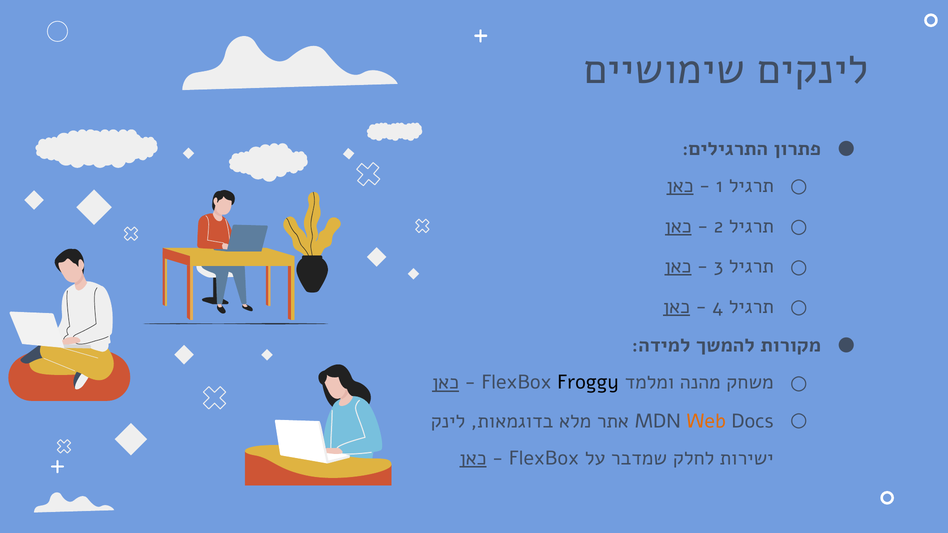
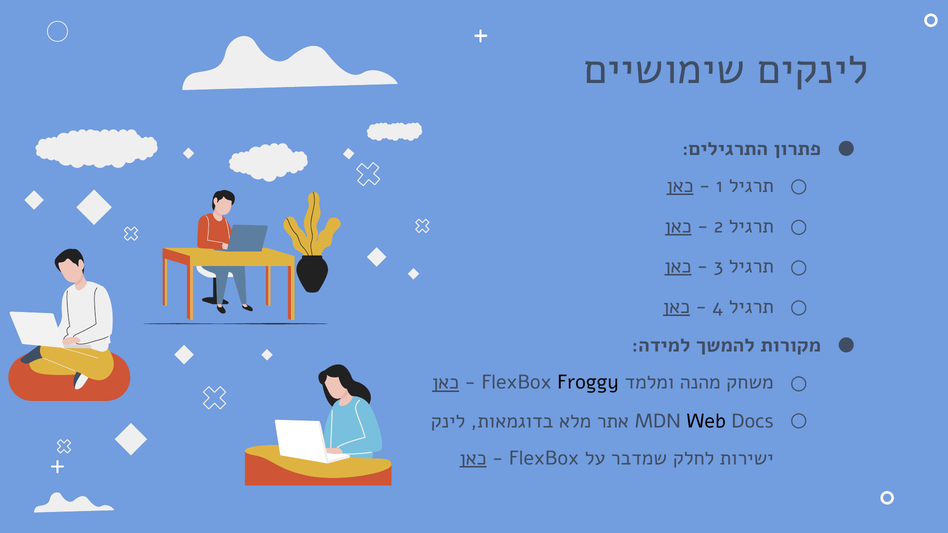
Web colour: orange -> black
